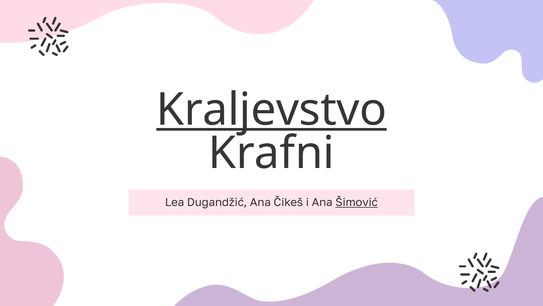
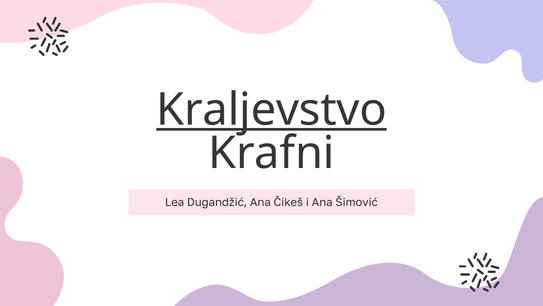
Šimović underline: present -> none
